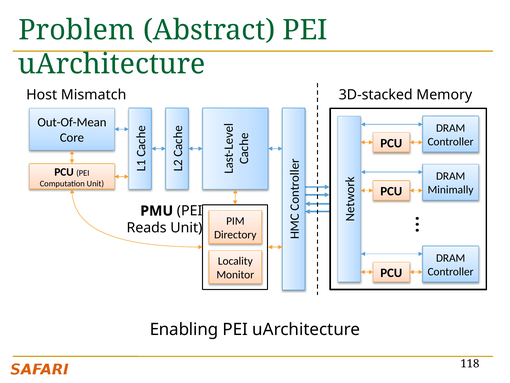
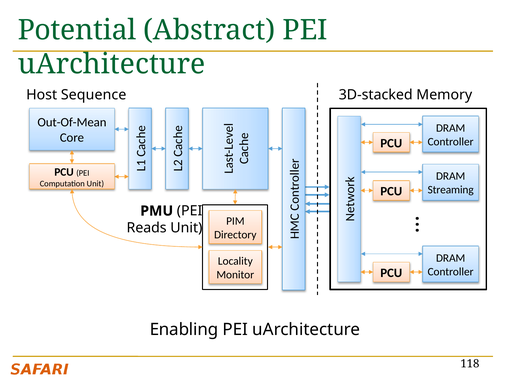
Problem: Problem -> Potential
Mismatch: Mismatch -> Sequence
Minimally: Minimally -> Streaming
